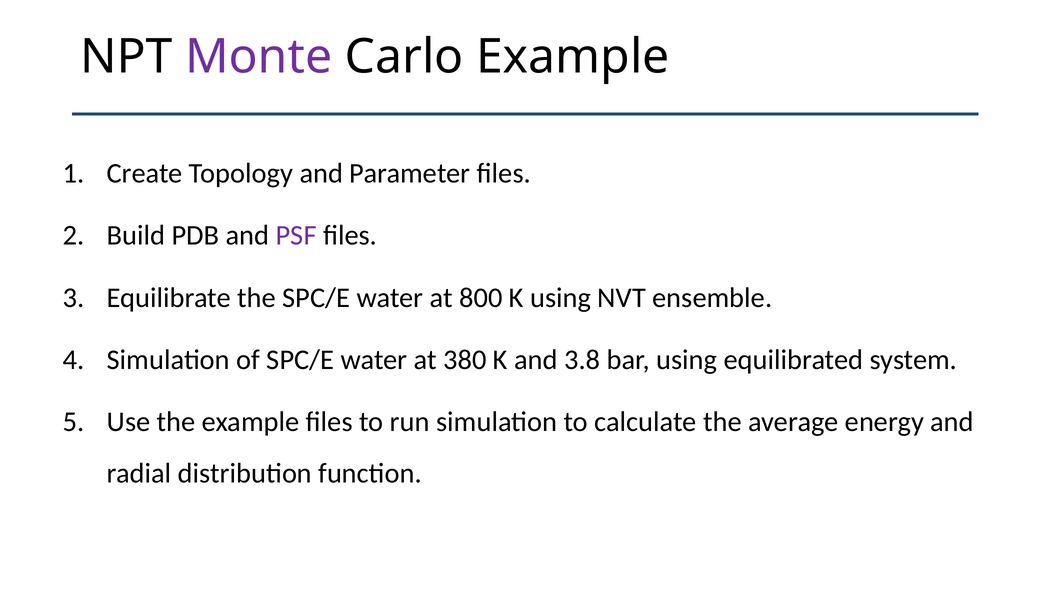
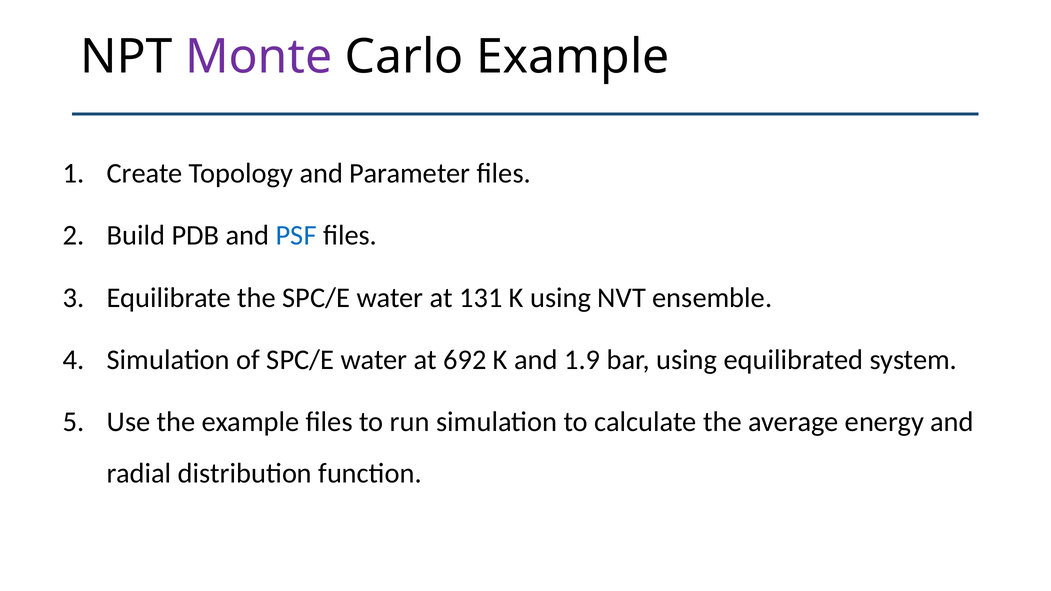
PSF colour: purple -> blue
800: 800 -> 131
380: 380 -> 692
3.8: 3.8 -> 1.9
